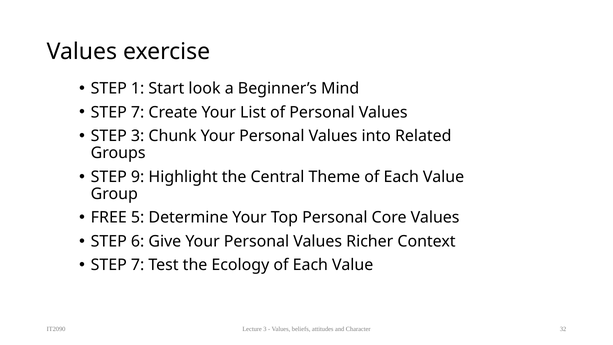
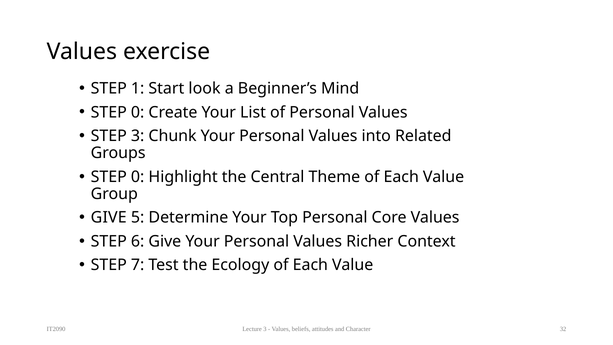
7 at (138, 112): 7 -> 0
9 at (138, 177): 9 -> 0
FREE at (109, 218): FREE -> GIVE
